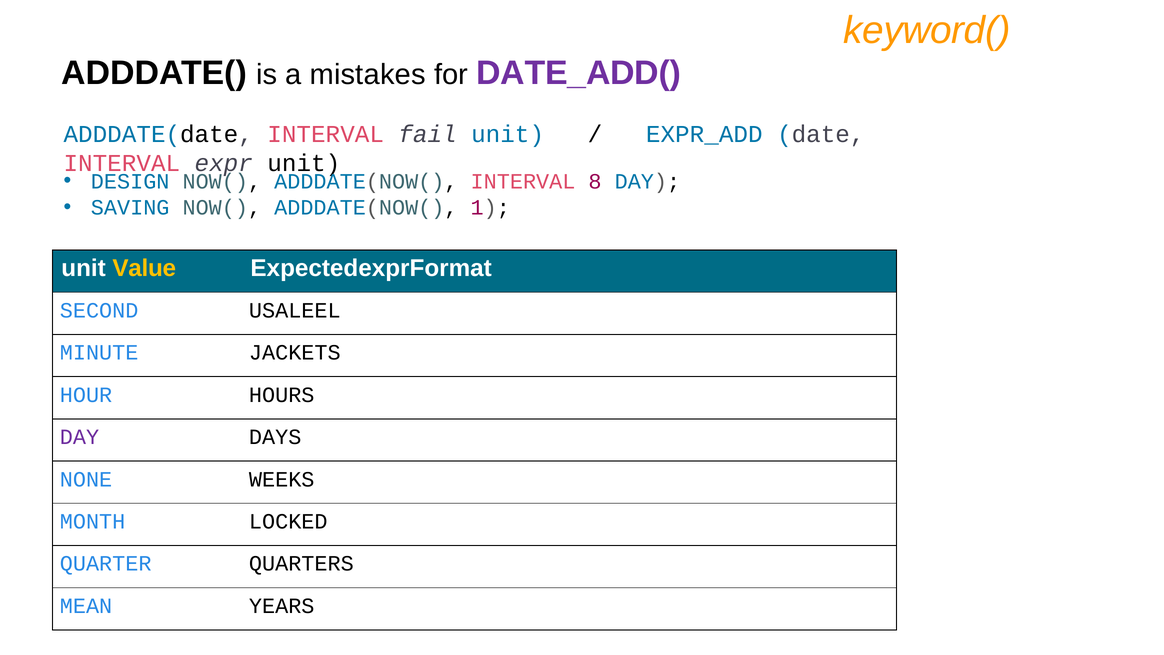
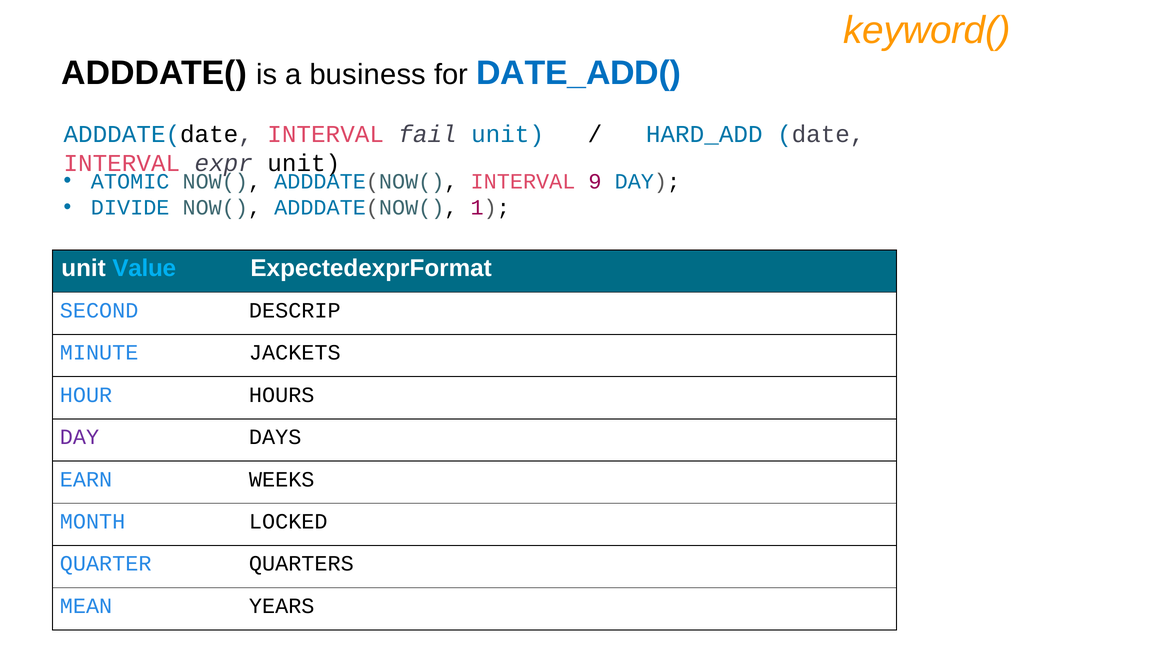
mistakes: mistakes -> business
DATE_ADD( colour: purple -> blue
EXPR_ADD: EXPR_ADD -> HARD_ADD
DESIGN: DESIGN -> ATOMIC
8: 8 -> 9
SAVING: SAVING -> DIVIDE
Value colour: yellow -> light blue
USALEEL: USALEEL -> DESCRIP
NONE: NONE -> EARN
